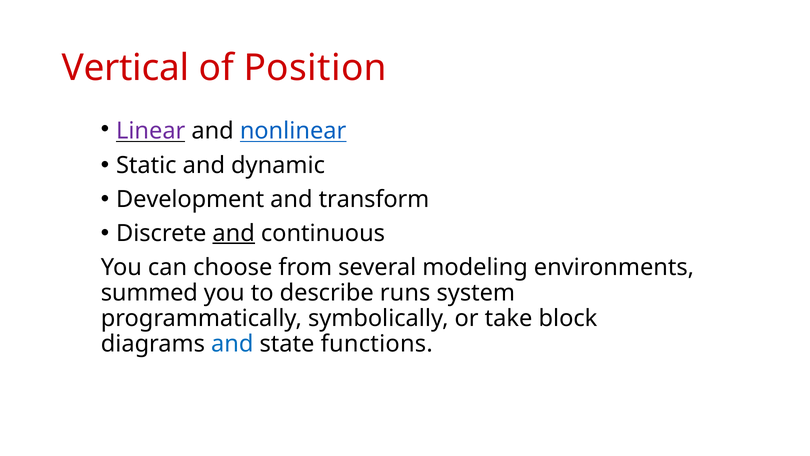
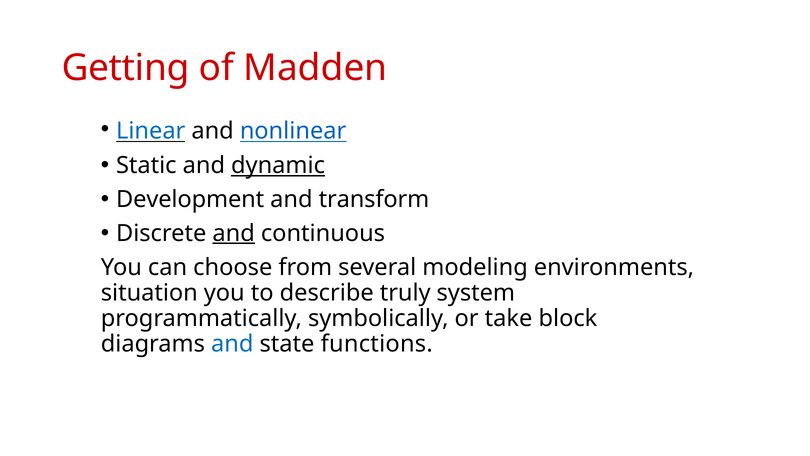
Vertical: Vertical -> Getting
Position: Position -> Madden
Linear colour: purple -> blue
dynamic underline: none -> present
summed: summed -> situation
runs: runs -> truly
